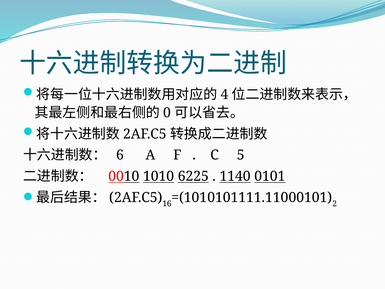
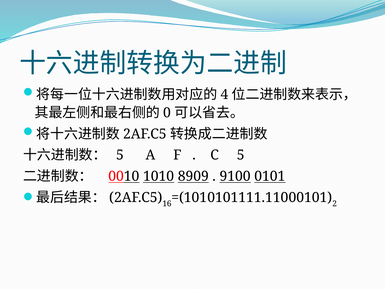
6 at (120, 155): 6 -> 5
6225: 6225 -> 8909
1140: 1140 -> 9100
